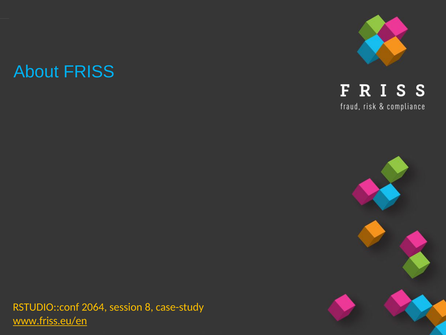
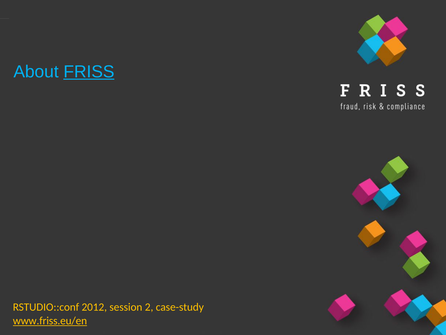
FRISS underline: none -> present
2064: 2064 -> 2012
8: 8 -> 2
